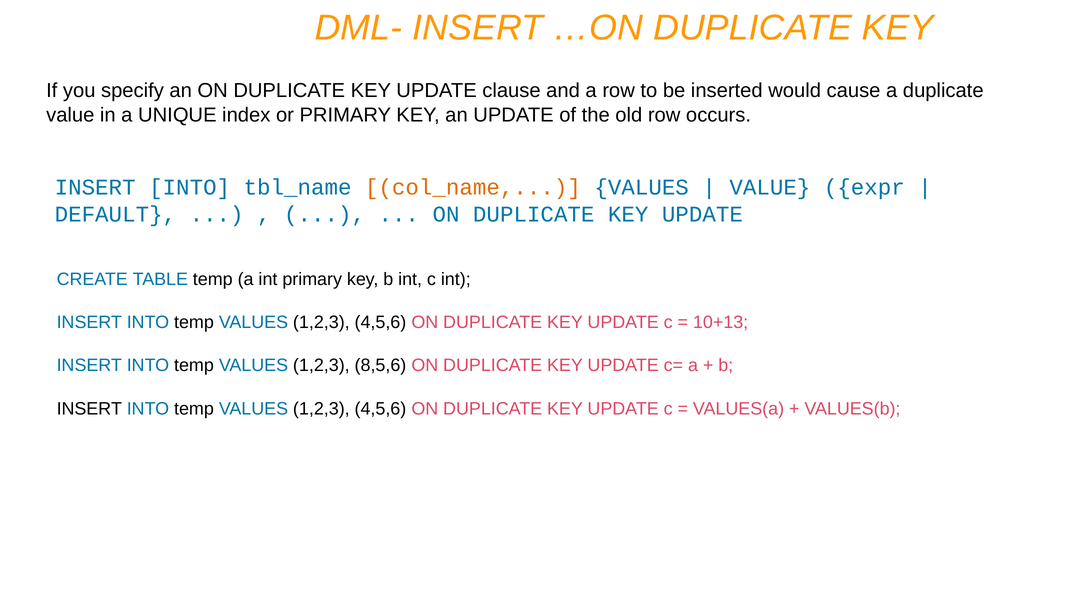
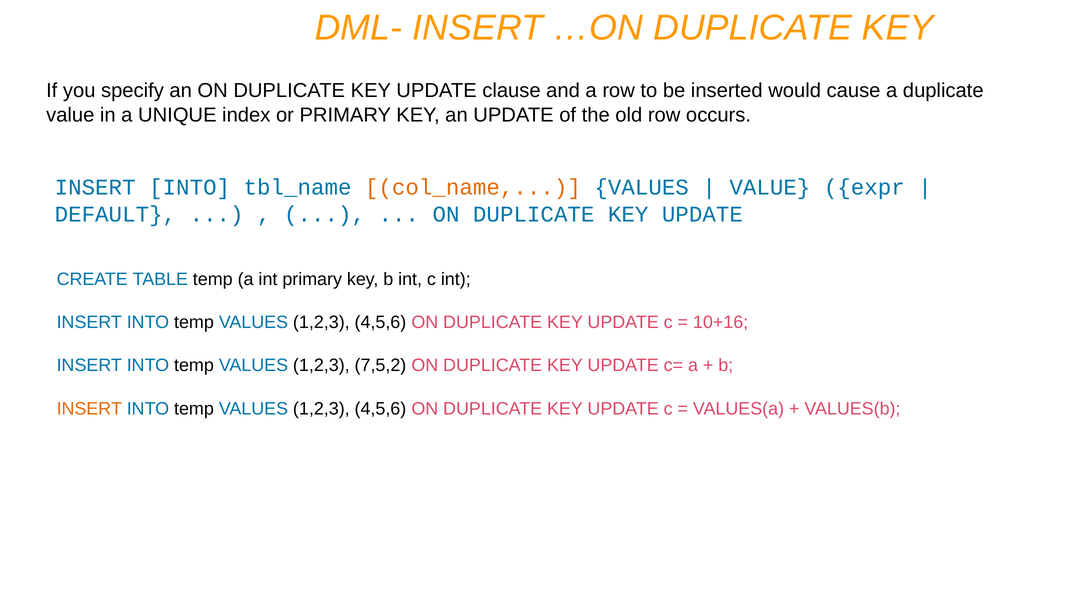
10+13: 10+13 -> 10+16
8,5,6: 8,5,6 -> 7,5,2
INSERT at (89, 409) colour: black -> orange
